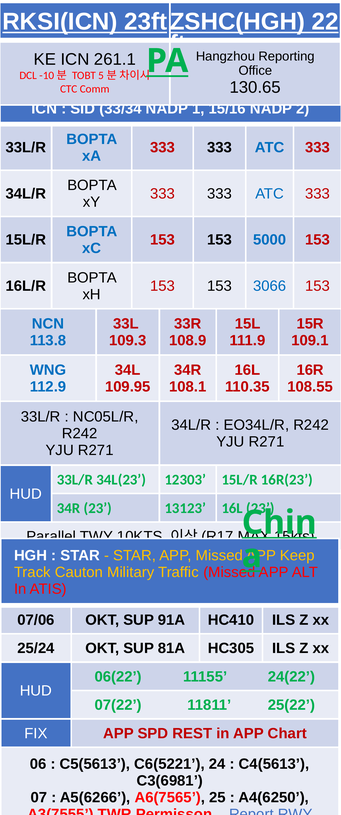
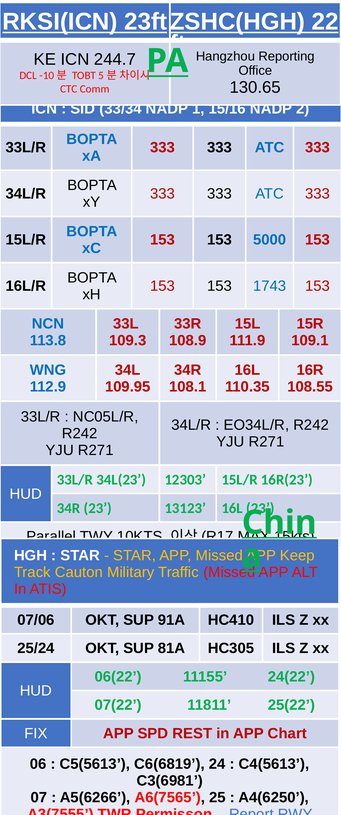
261.1: 261.1 -> 244.7
3066: 3066 -> 1743
C6(5221: C6(5221 -> C6(6819
